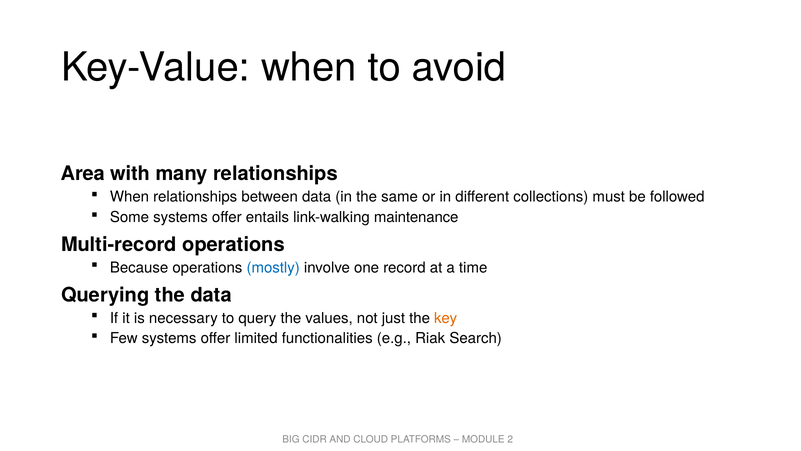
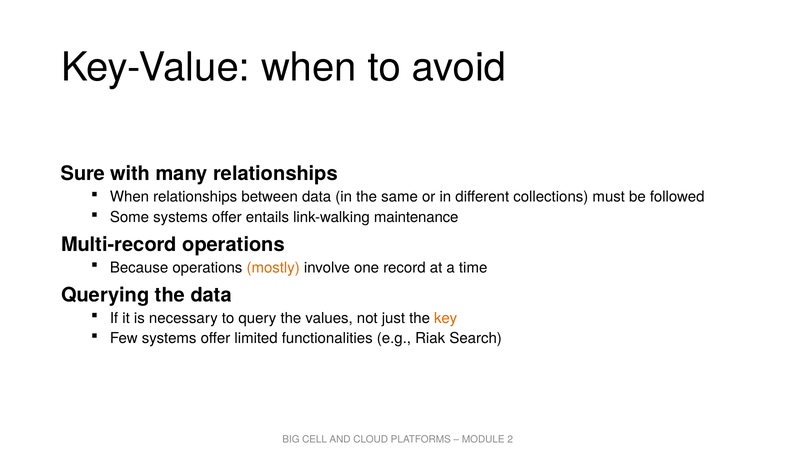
Area: Area -> Sure
mostly colour: blue -> orange
CIDR: CIDR -> CELL
